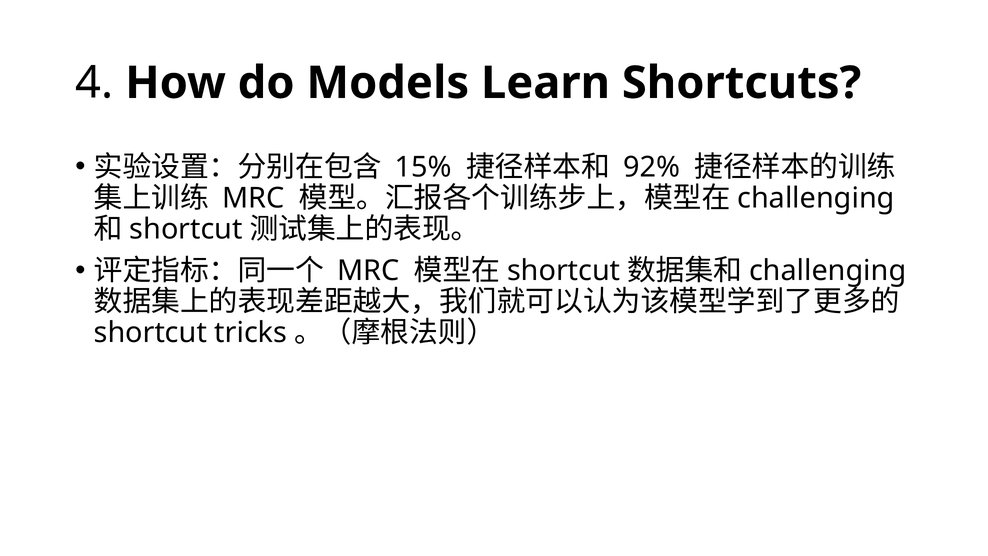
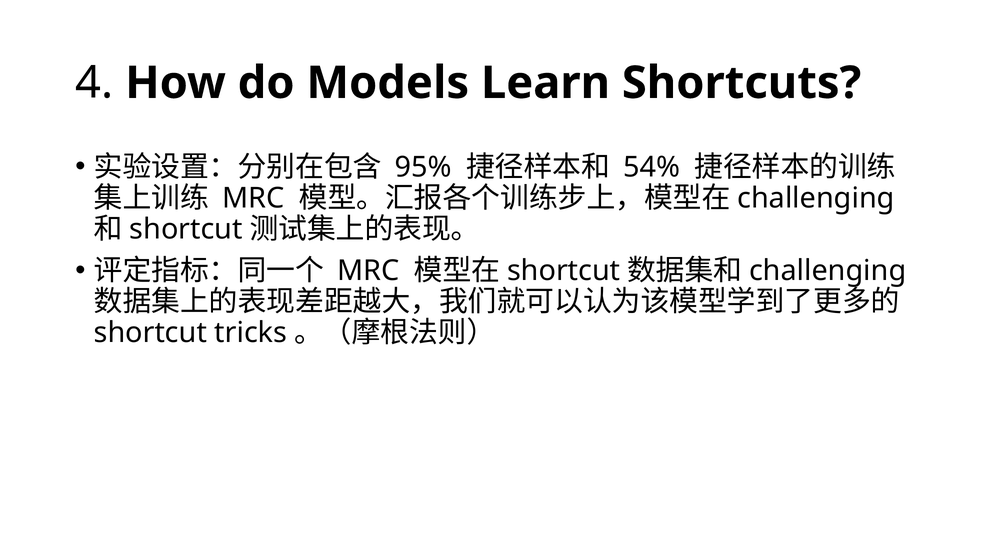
15%: 15% -> 95%
92%: 92% -> 54%
